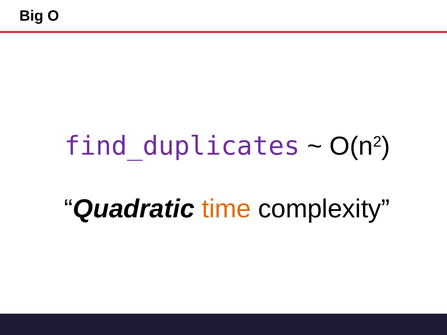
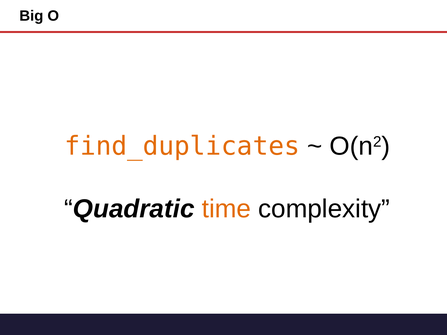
find_duplicates colour: purple -> orange
